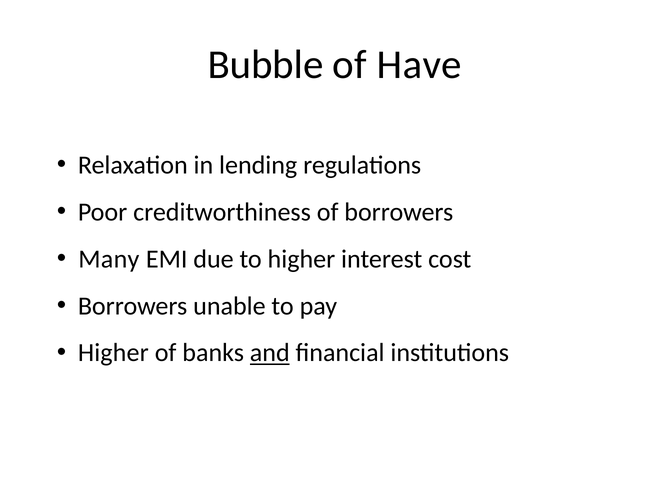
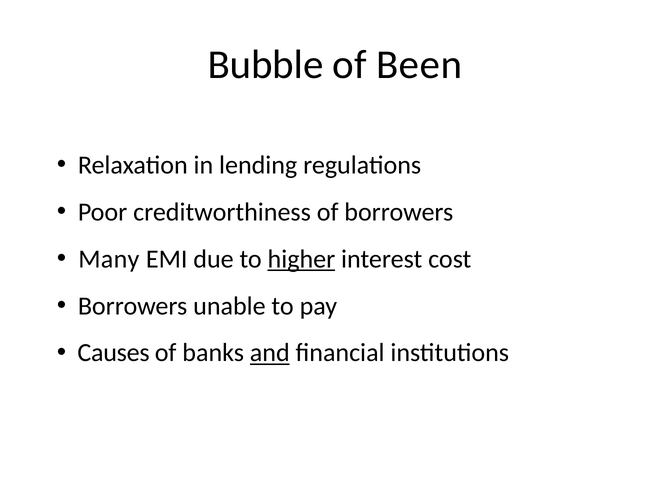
Have: Have -> Been
higher at (301, 259) underline: none -> present
Higher at (113, 353): Higher -> Causes
